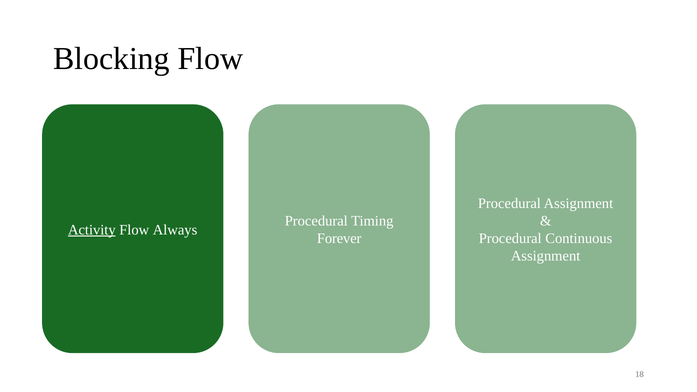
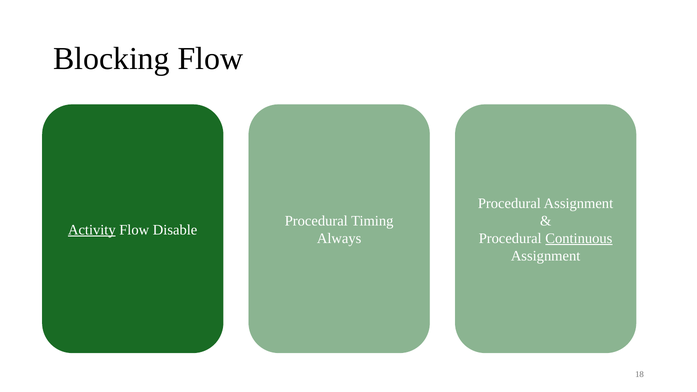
Always: Always -> Disable
Forever: Forever -> Always
Continuous underline: none -> present
